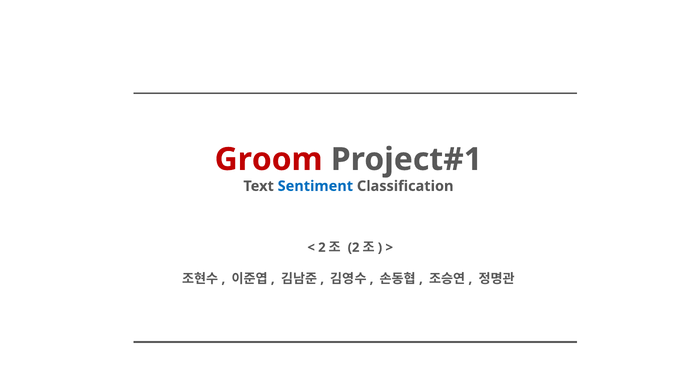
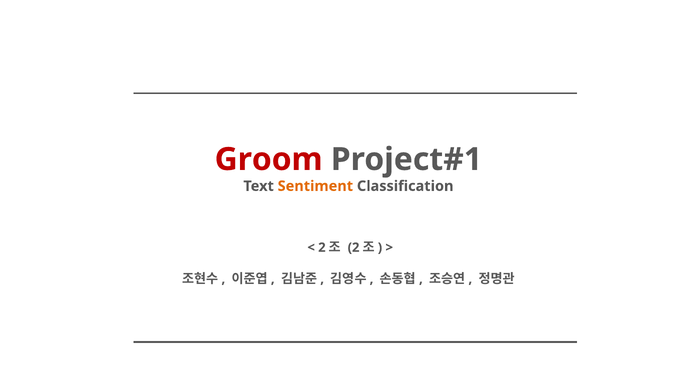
Sentiment colour: blue -> orange
